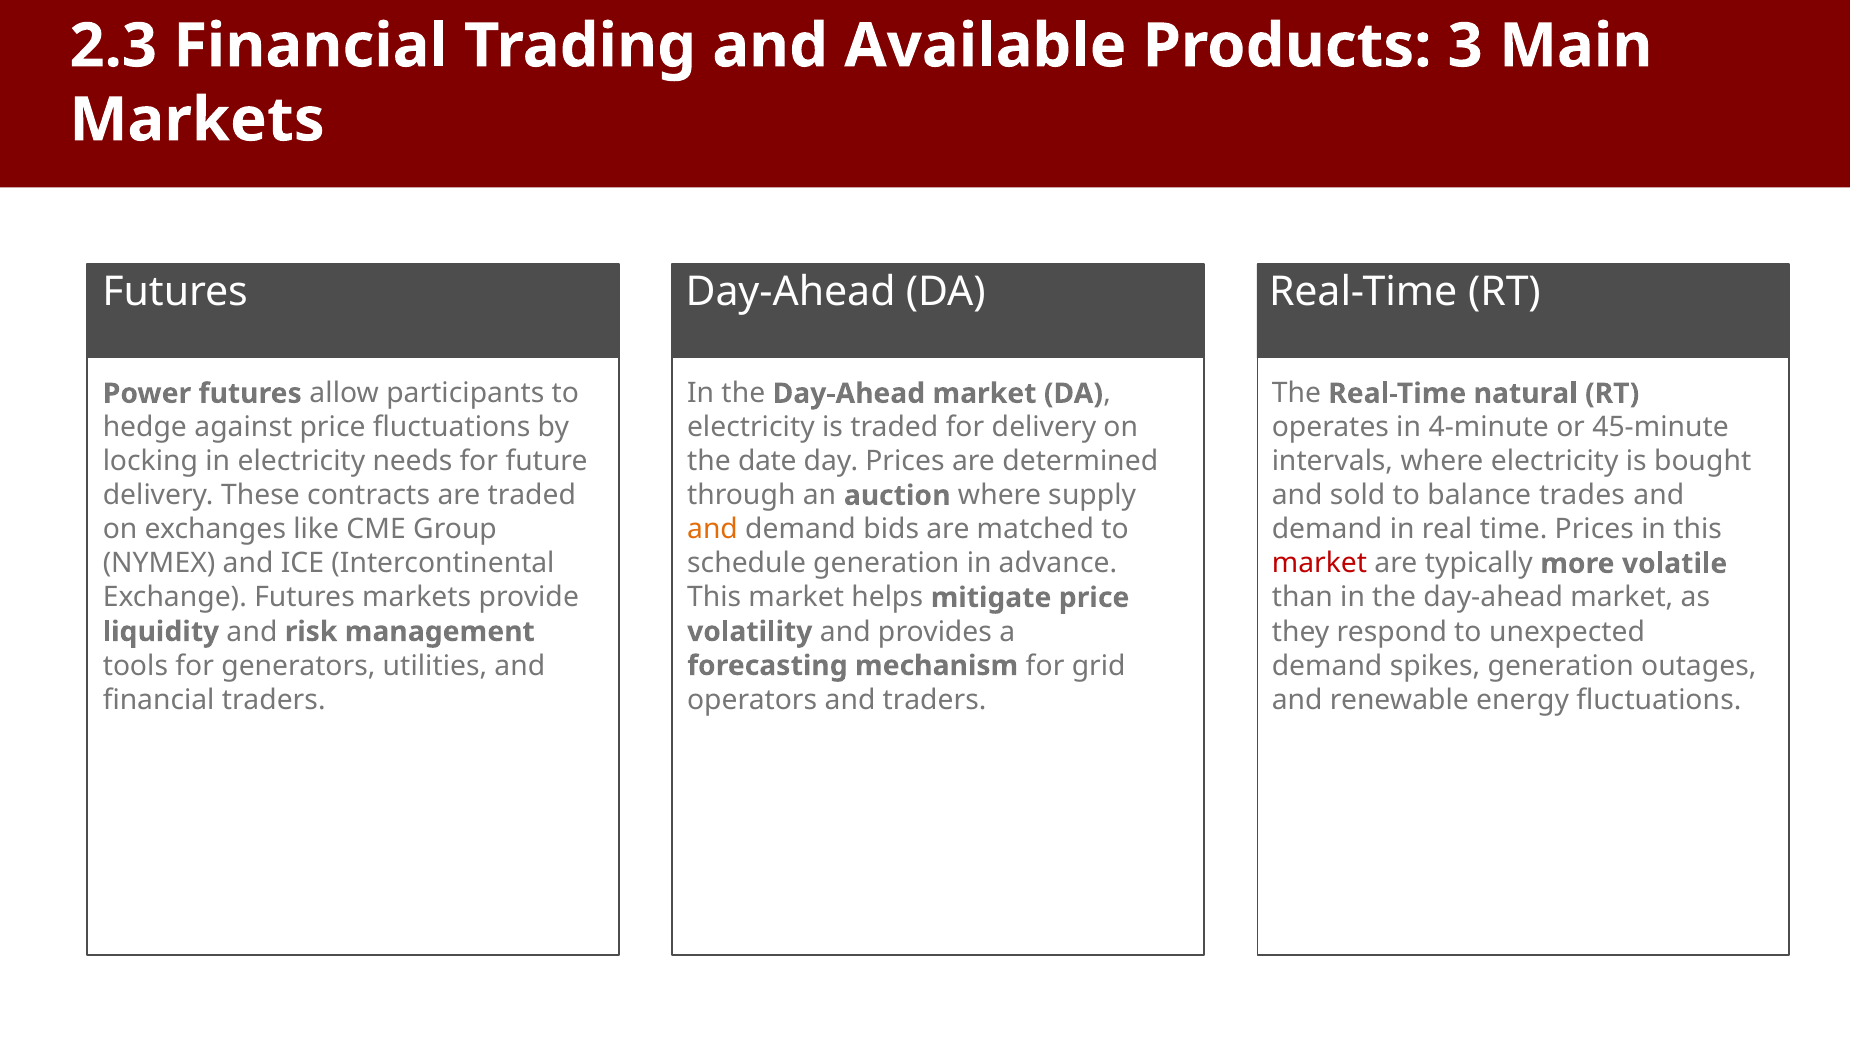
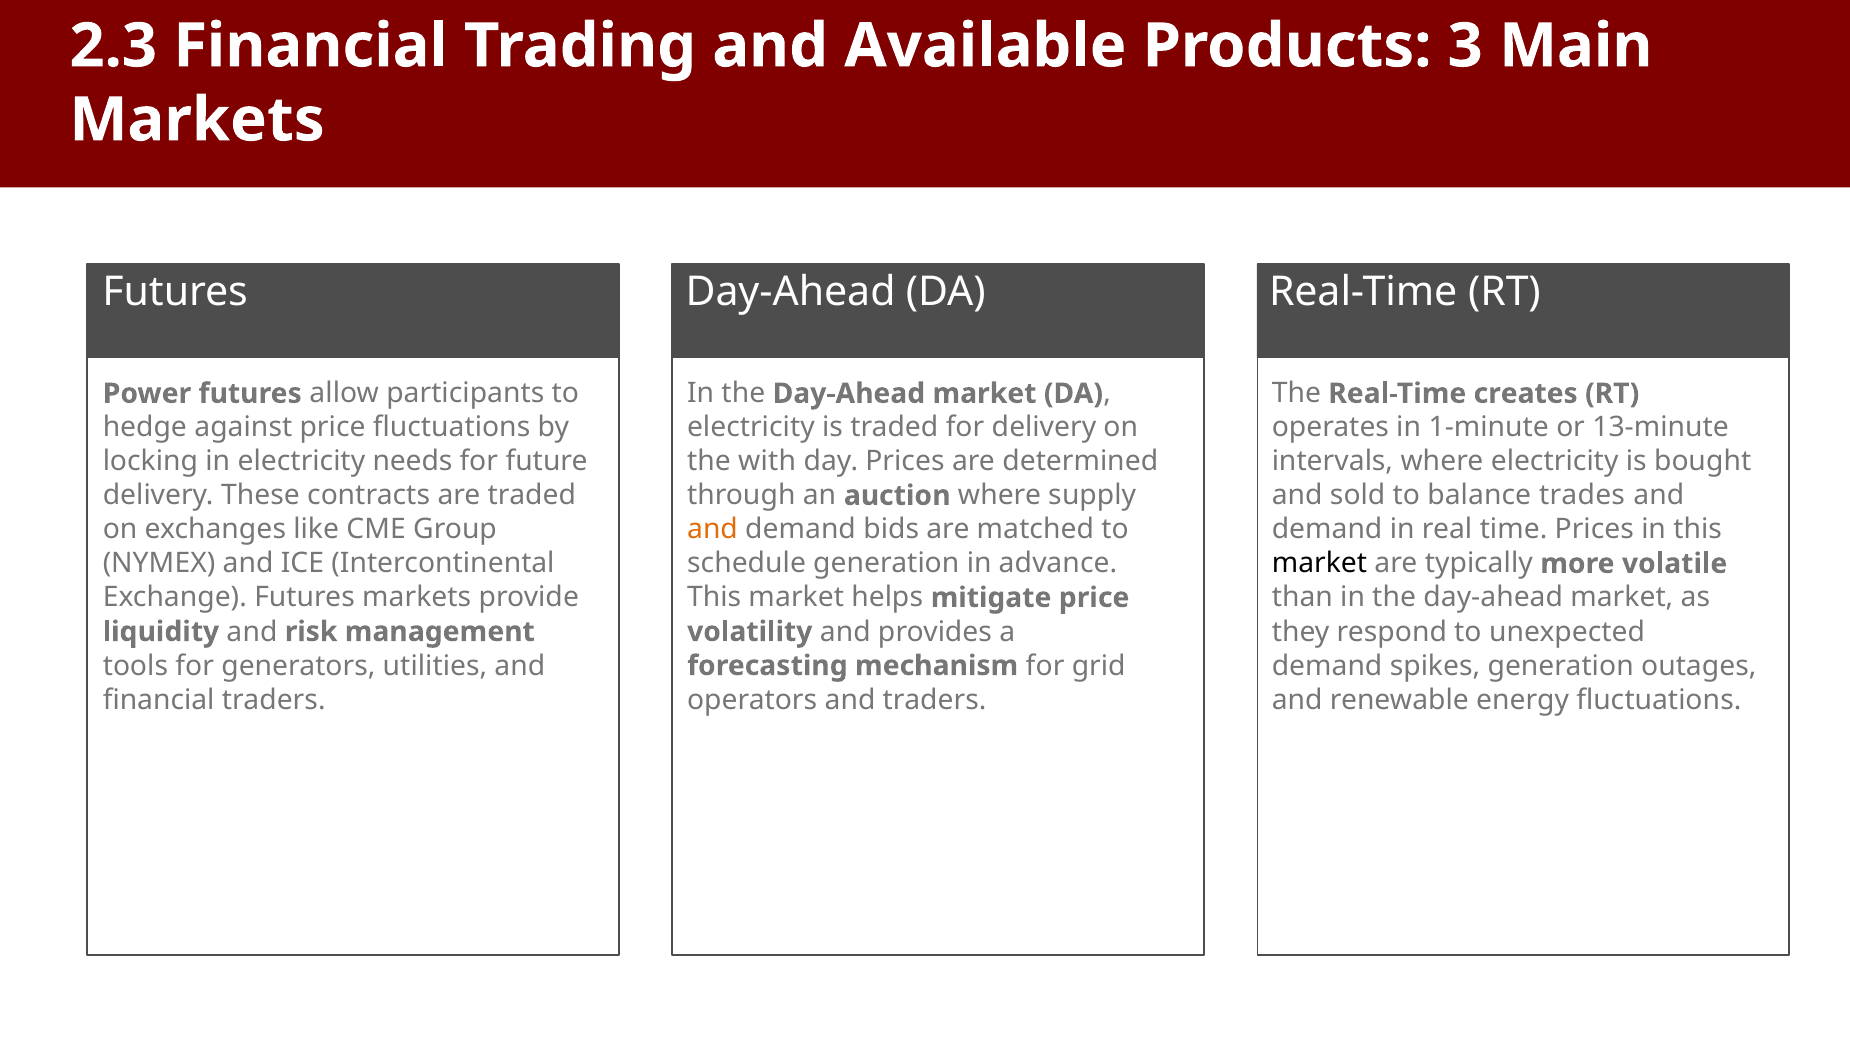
natural: natural -> creates
4-minute: 4-minute -> 1-minute
45-minute: 45-minute -> 13-minute
date: date -> with
market at (1319, 563) colour: red -> black
